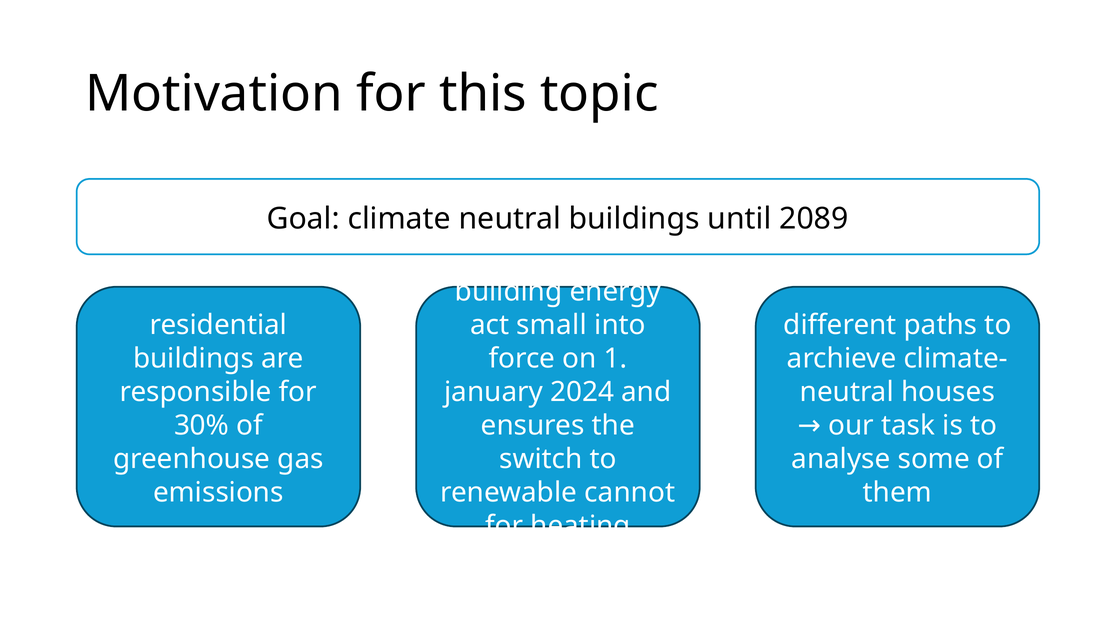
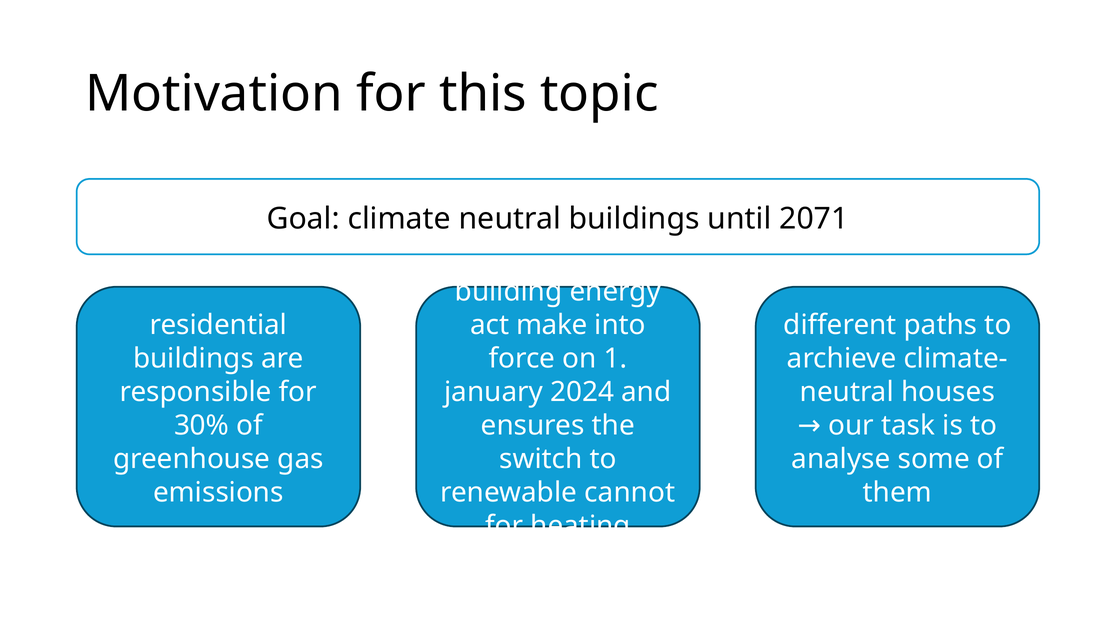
2089: 2089 -> 2071
small: small -> make
